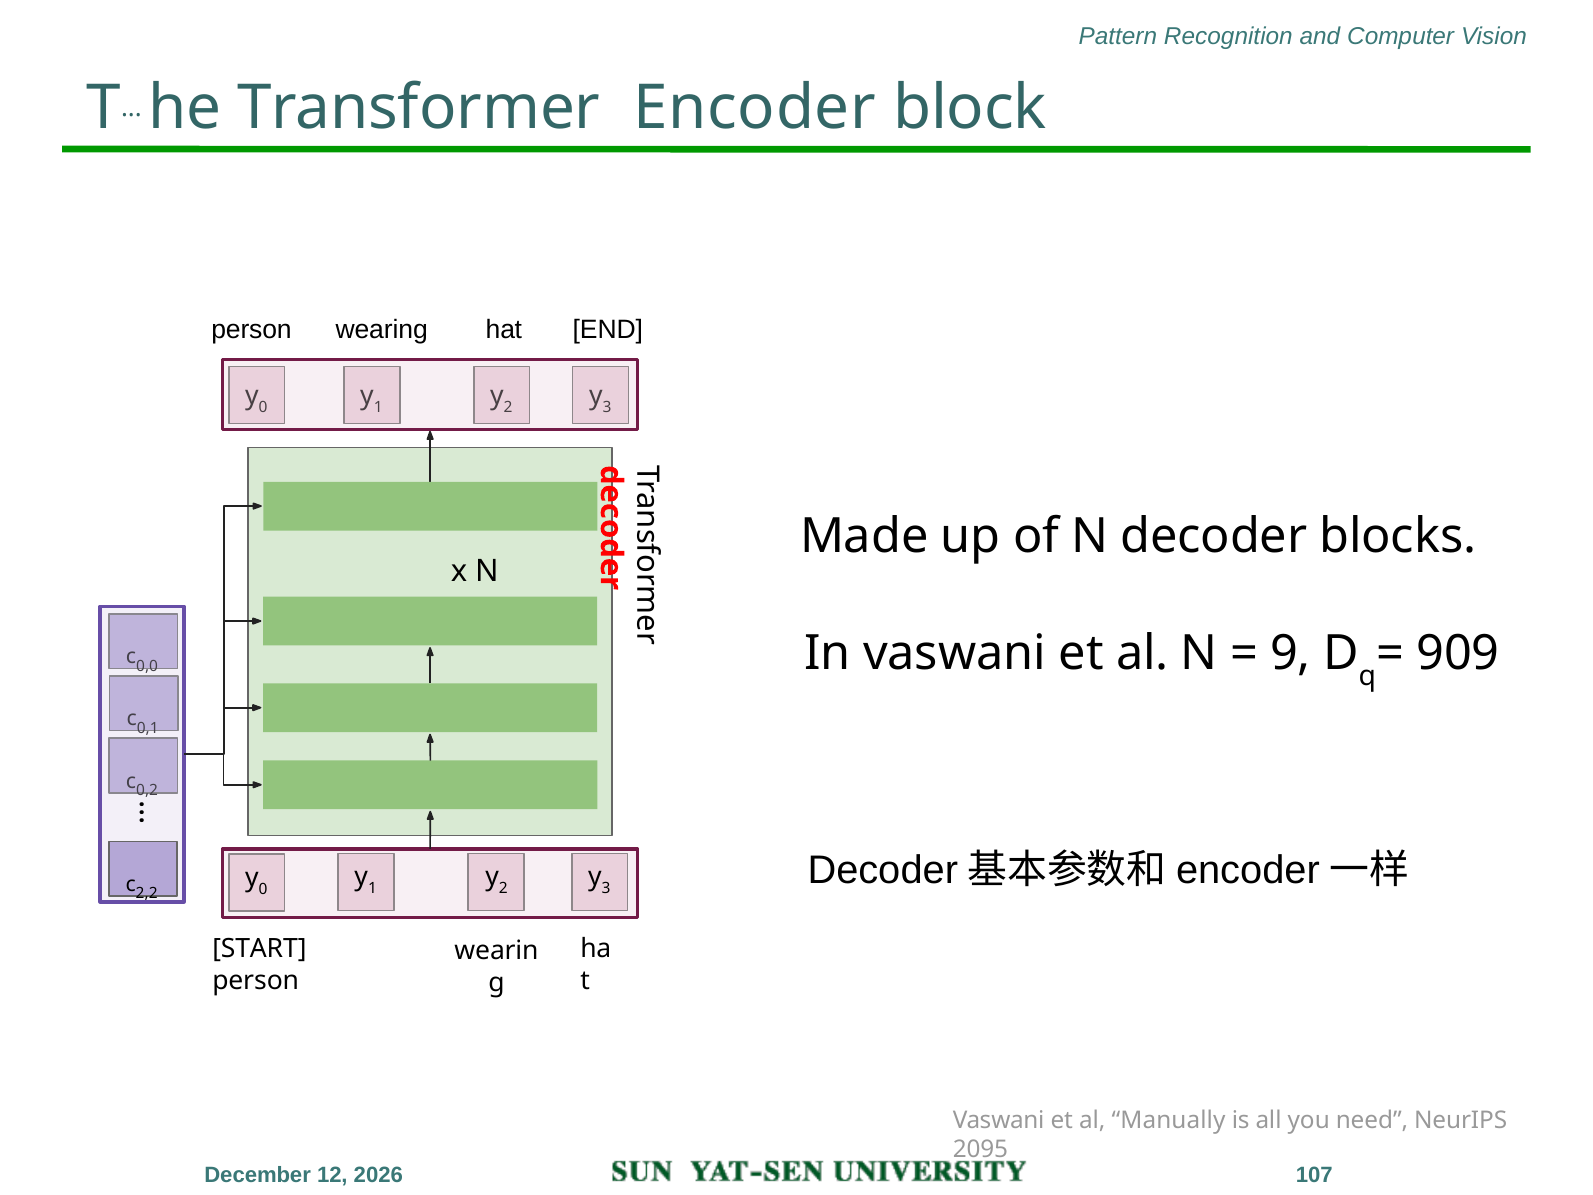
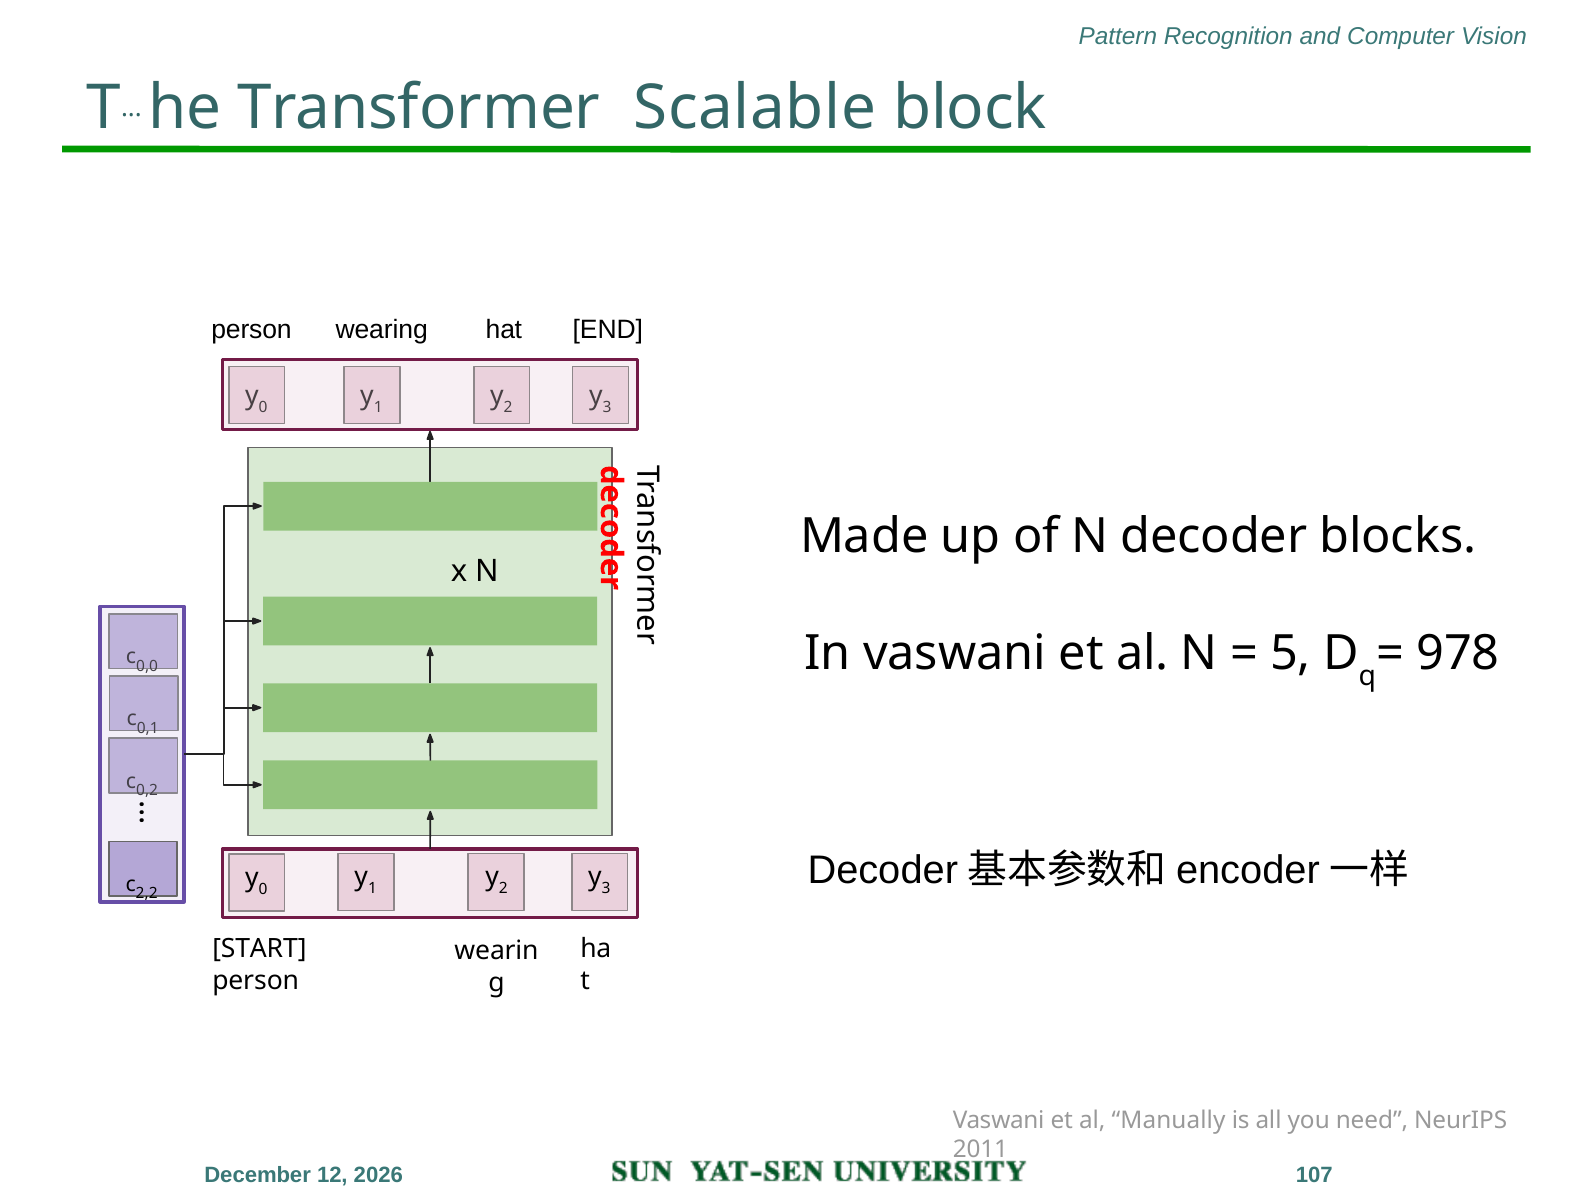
Encoder: Encoder -> Scalable
9: 9 -> 5
909: 909 -> 978
2095: 2095 -> 2011
